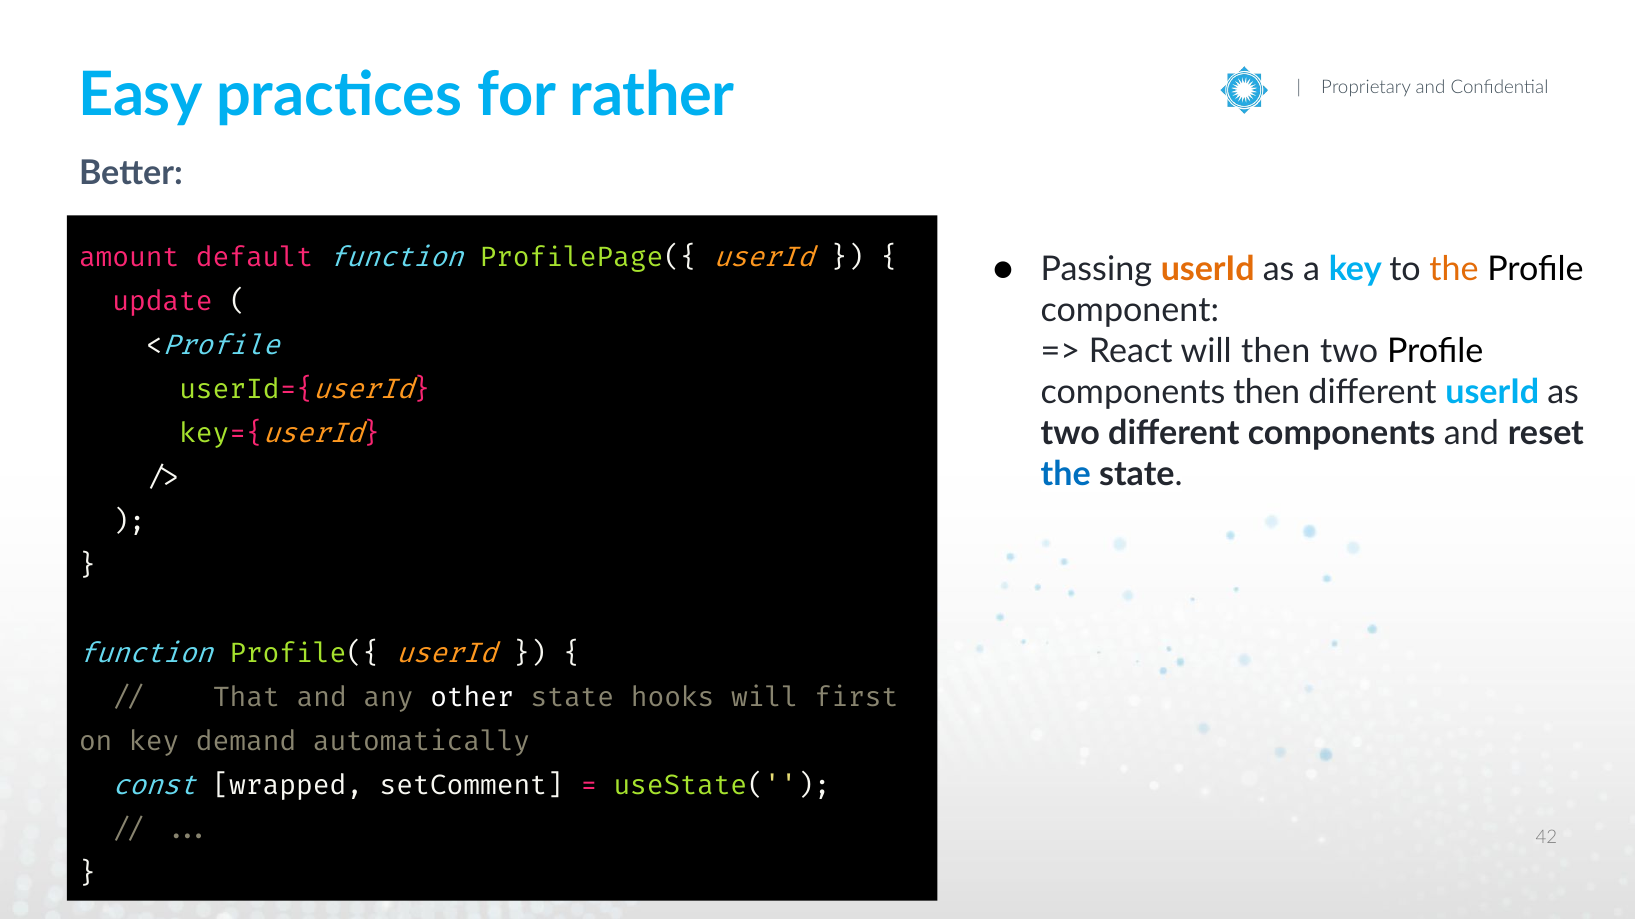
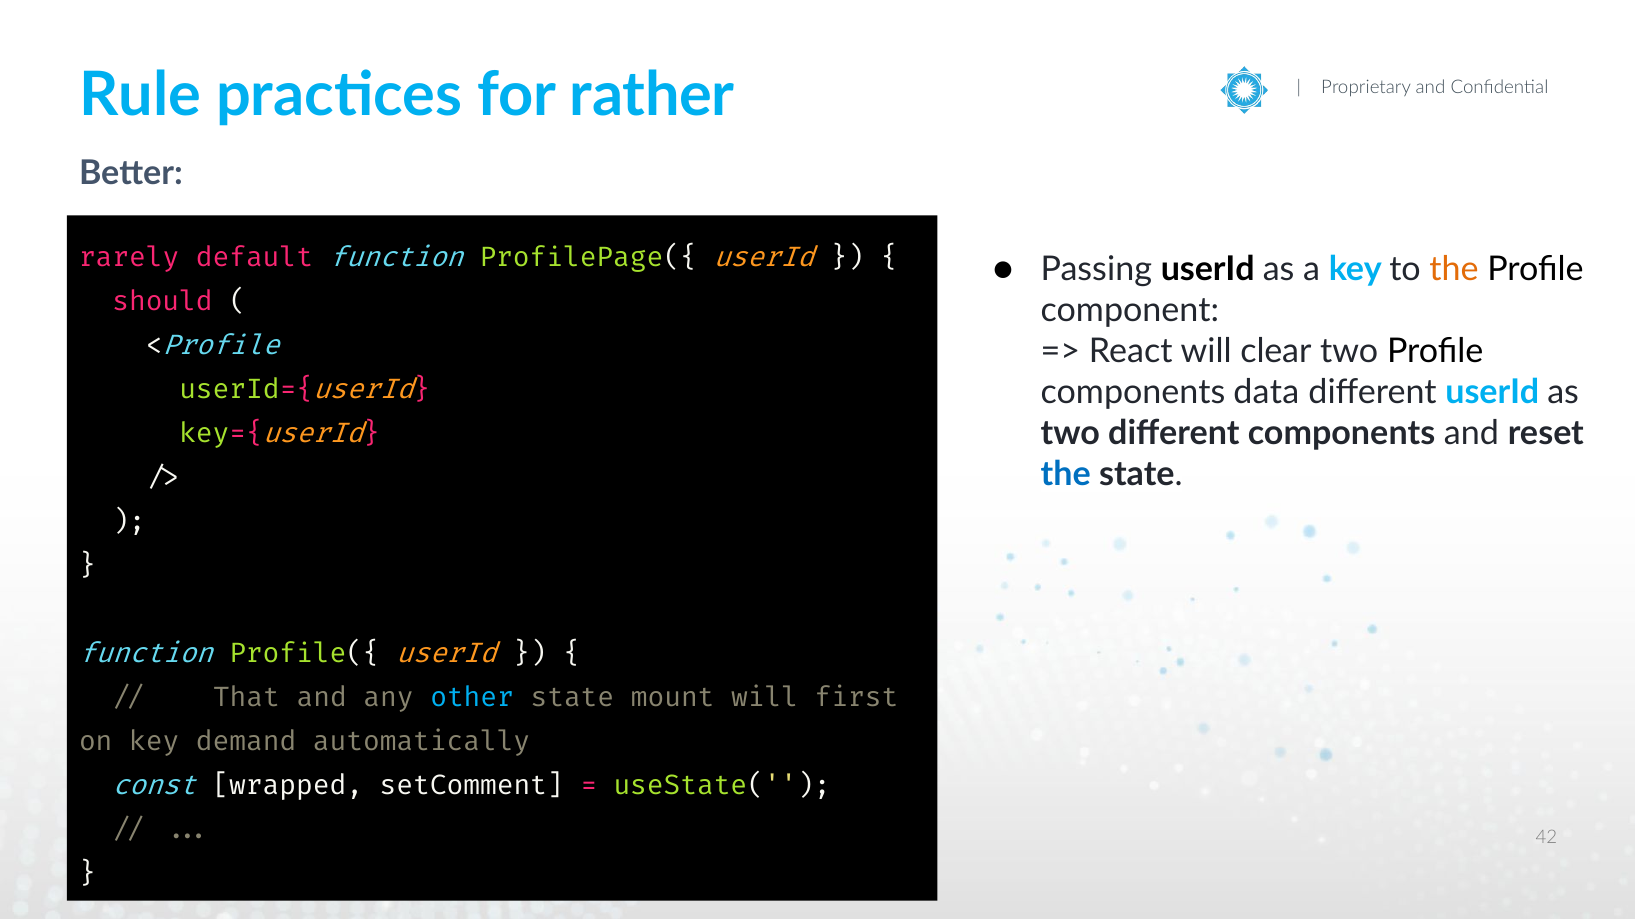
Easy: Easy -> Rule
amount: amount -> rarely
userId at (1208, 270) colour: orange -> black
update: update -> should
will then: then -> clear
components then: then -> data
other colour: white -> light blue
hooks: hooks -> mount
